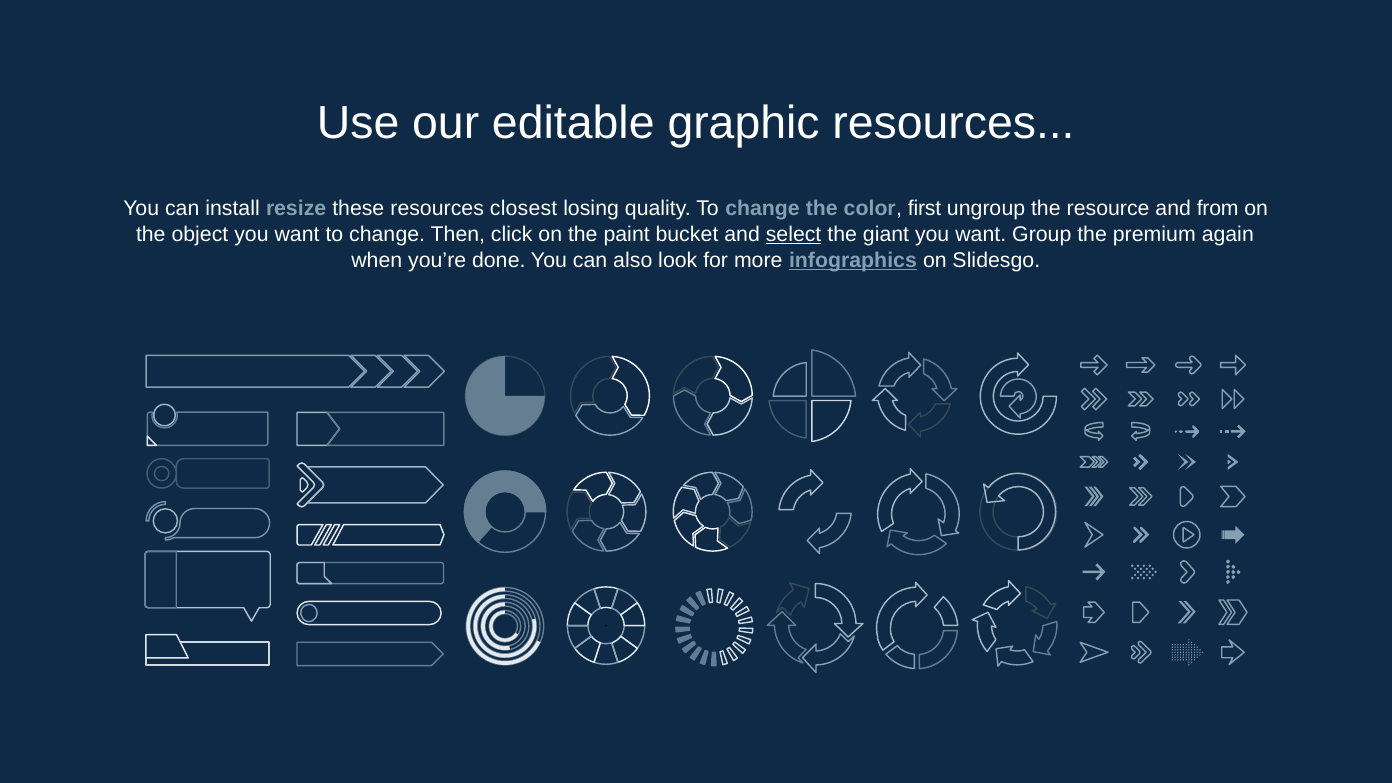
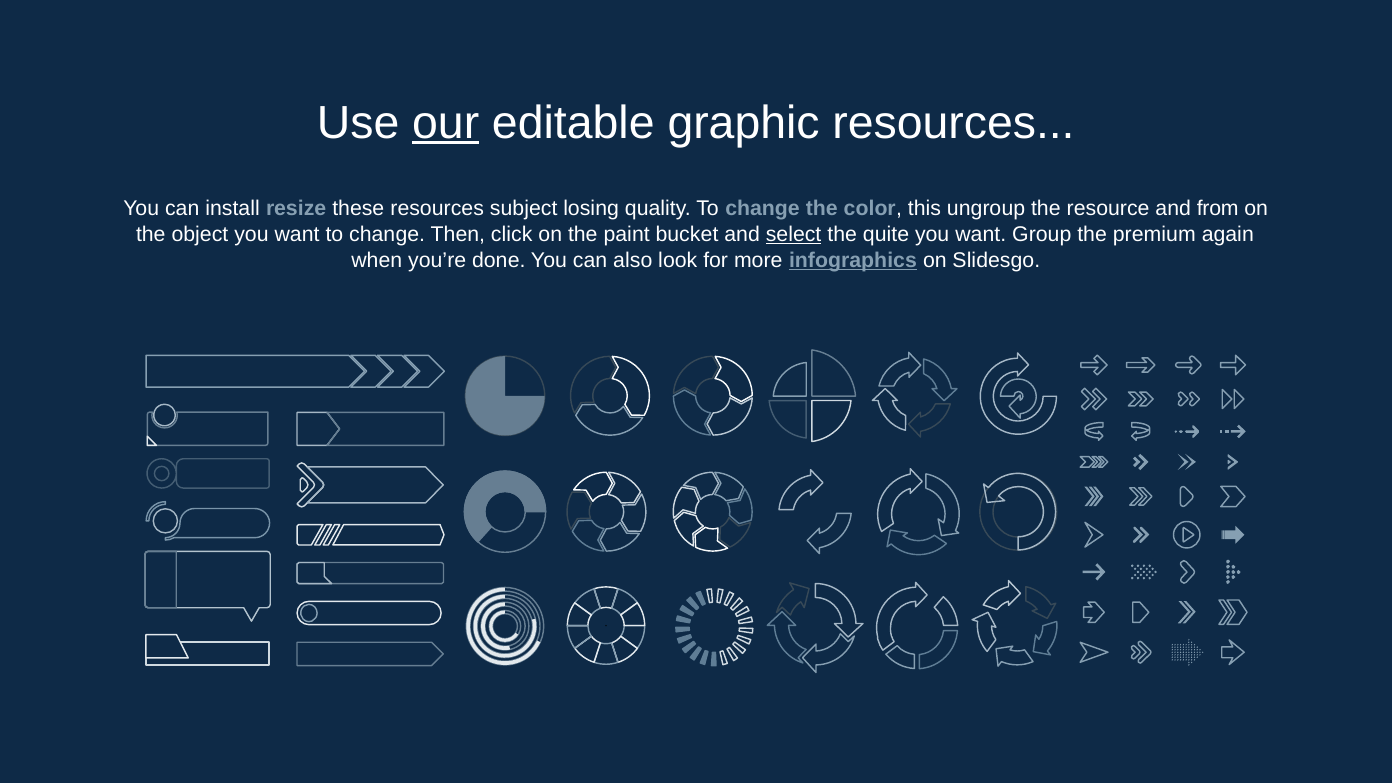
our underline: none -> present
closest: closest -> subject
first: first -> this
giant: giant -> quite
